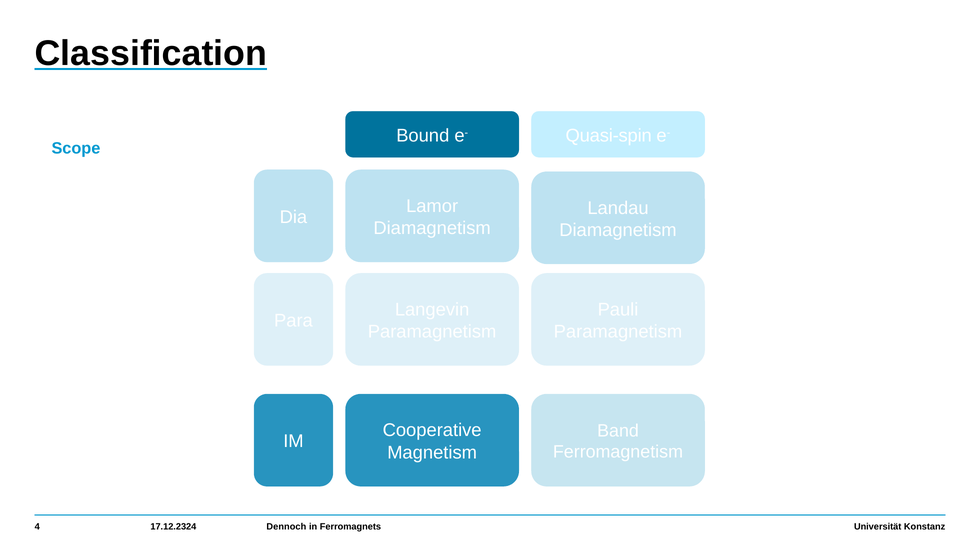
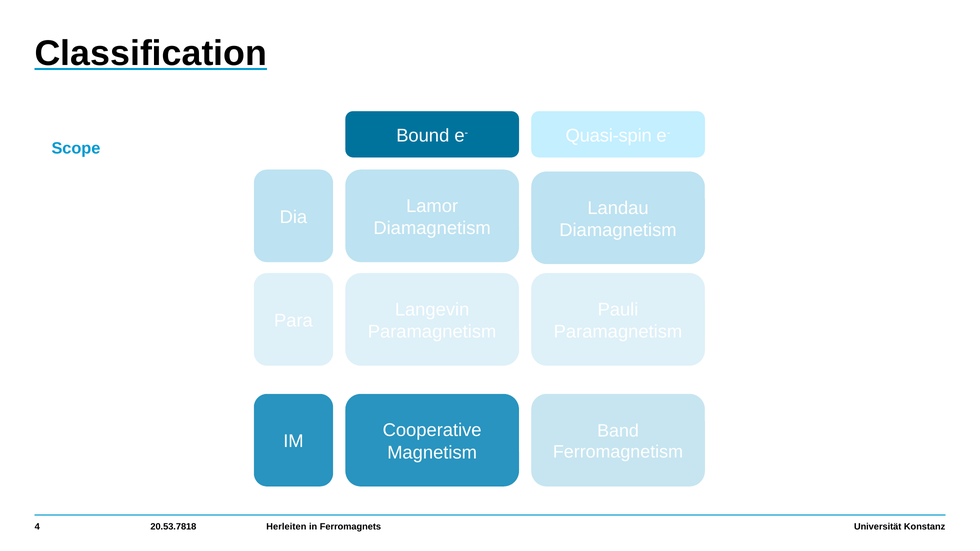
17.12.2324: 17.12.2324 -> 20.53.7818
Dennoch: Dennoch -> Herleiten
